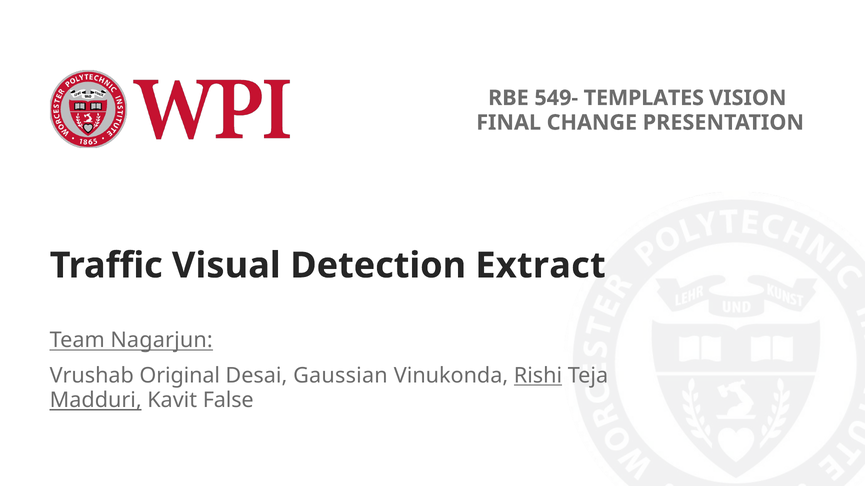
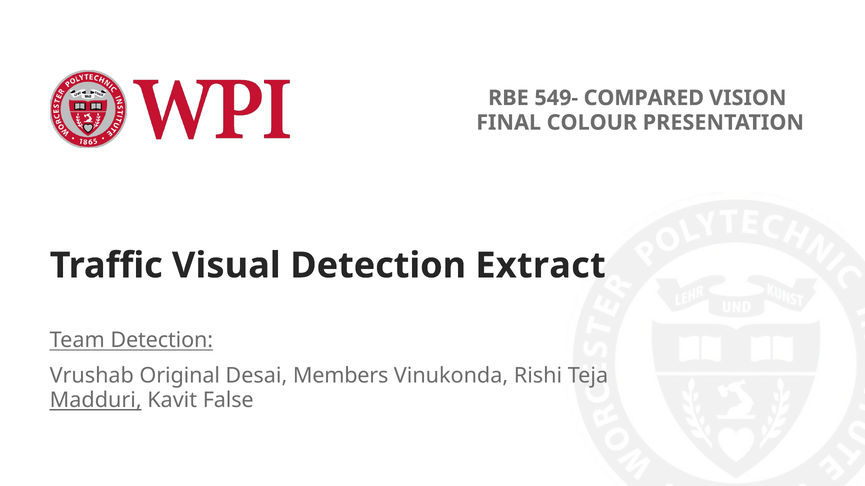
TEMPLATES: TEMPLATES -> COMPARED
CHANGE: CHANGE -> COLOUR
Team Nagarjun: Nagarjun -> Detection
Gaussian: Gaussian -> Members
Rishi underline: present -> none
